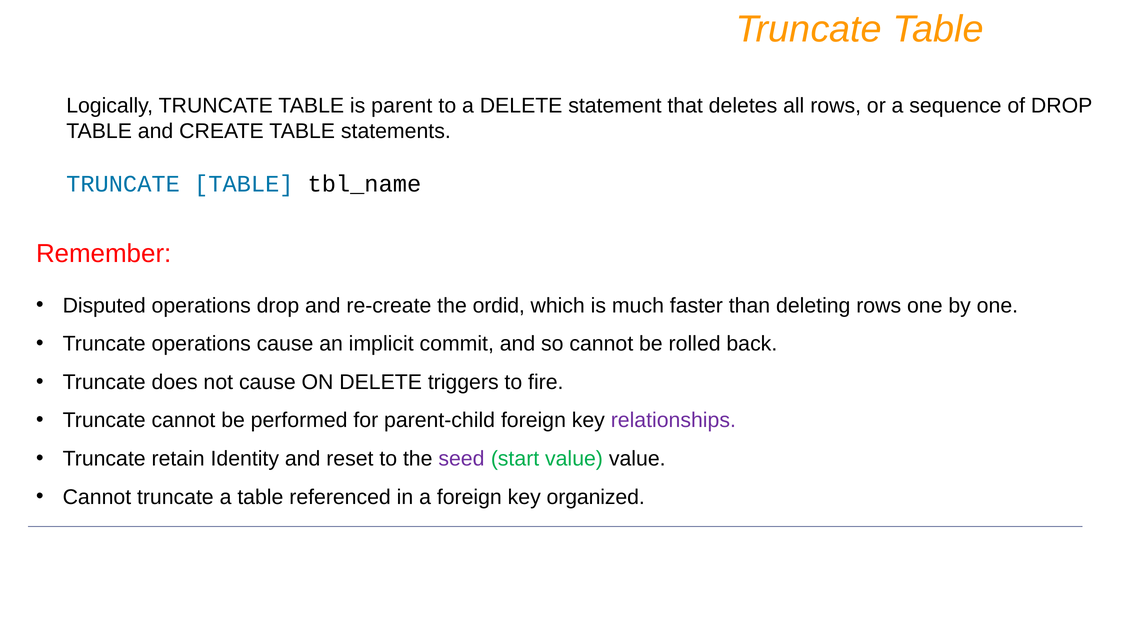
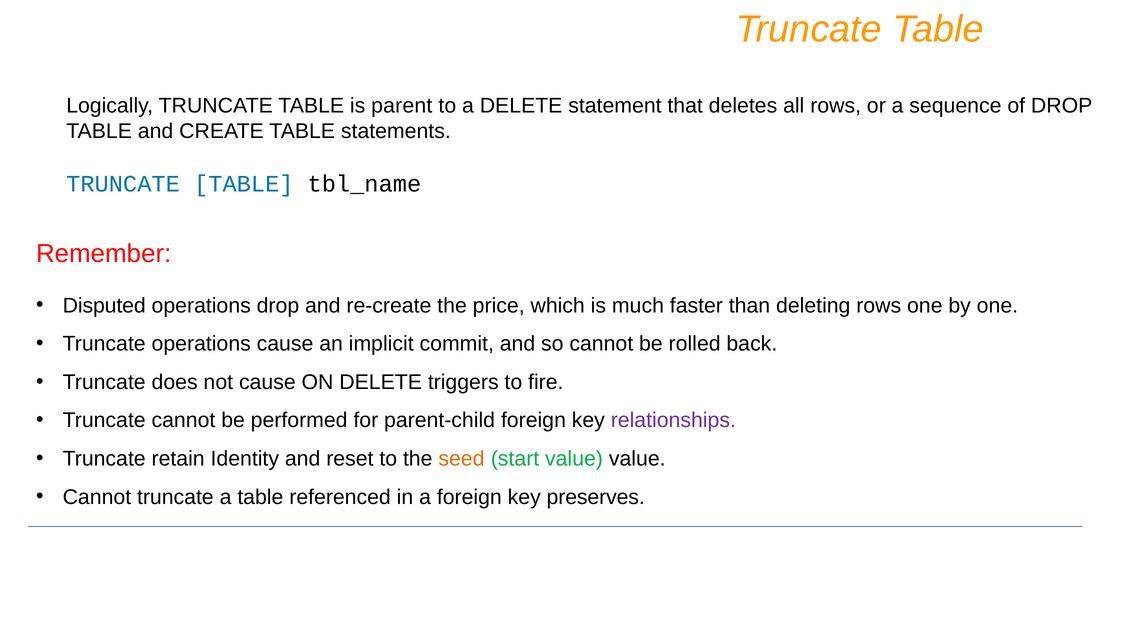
ordid: ordid -> price
seed colour: purple -> orange
organized: organized -> preserves
